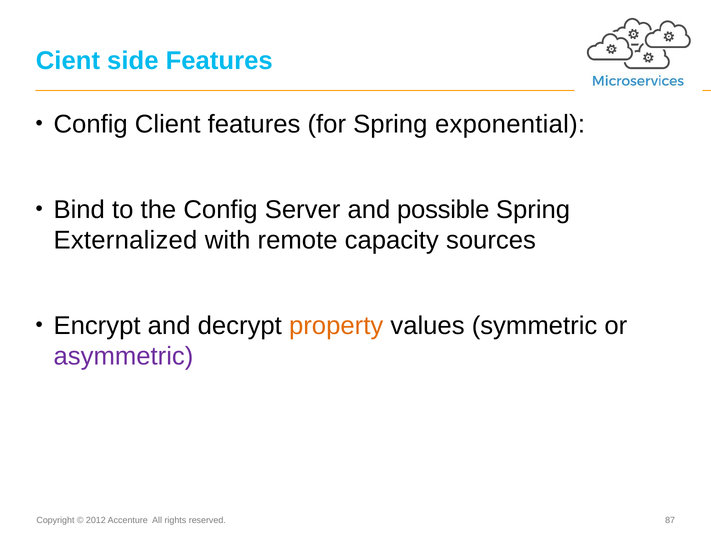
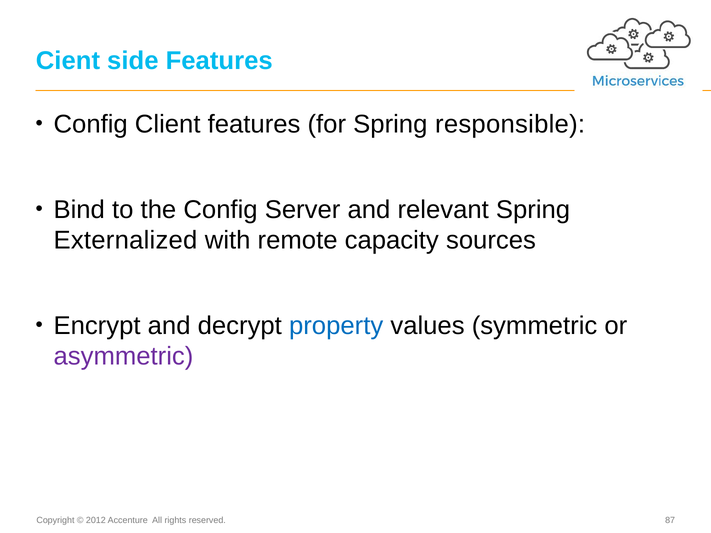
exponential: exponential -> responsible
possible: possible -> relevant
property colour: orange -> blue
